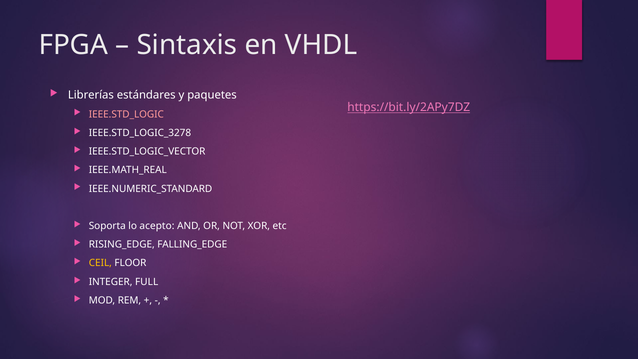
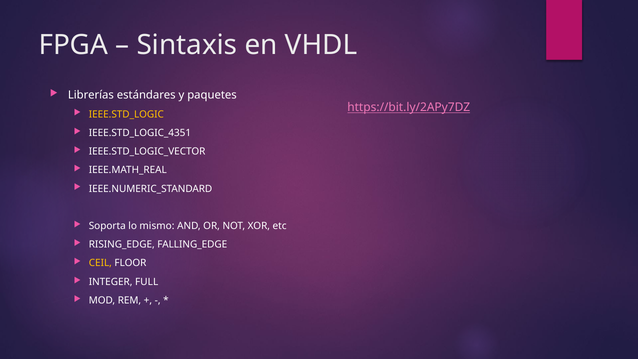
IEEE.STD_LOGIC colour: pink -> yellow
IEEE.STD_LOGIC_3278: IEEE.STD_LOGIC_3278 -> IEEE.STD_LOGIC_4351
acepto: acepto -> mismo
